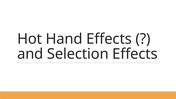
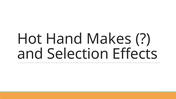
Hand Effects: Effects -> Makes
